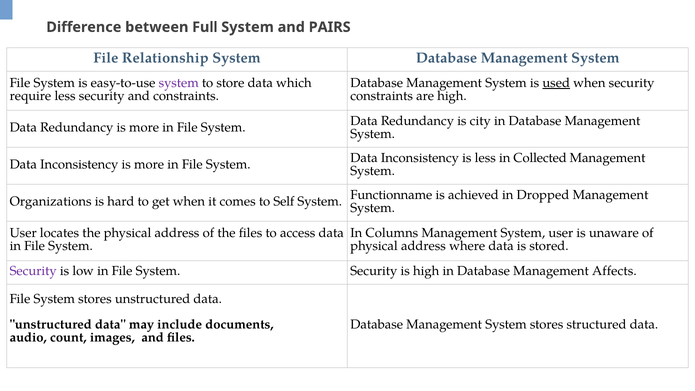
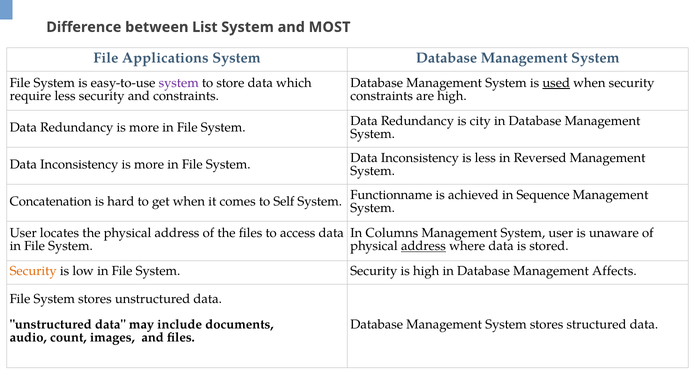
Full: Full -> List
PAIRS: PAIRS -> MOST
Relationship: Relationship -> Applications
Collected: Collected -> Reversed
Dropped: Dropped -> Sequence
Organizations: Organizations -> Concatenation
address at (423, 246) underline: none -> present
Security at (33, 271) colour: purple -> orange
